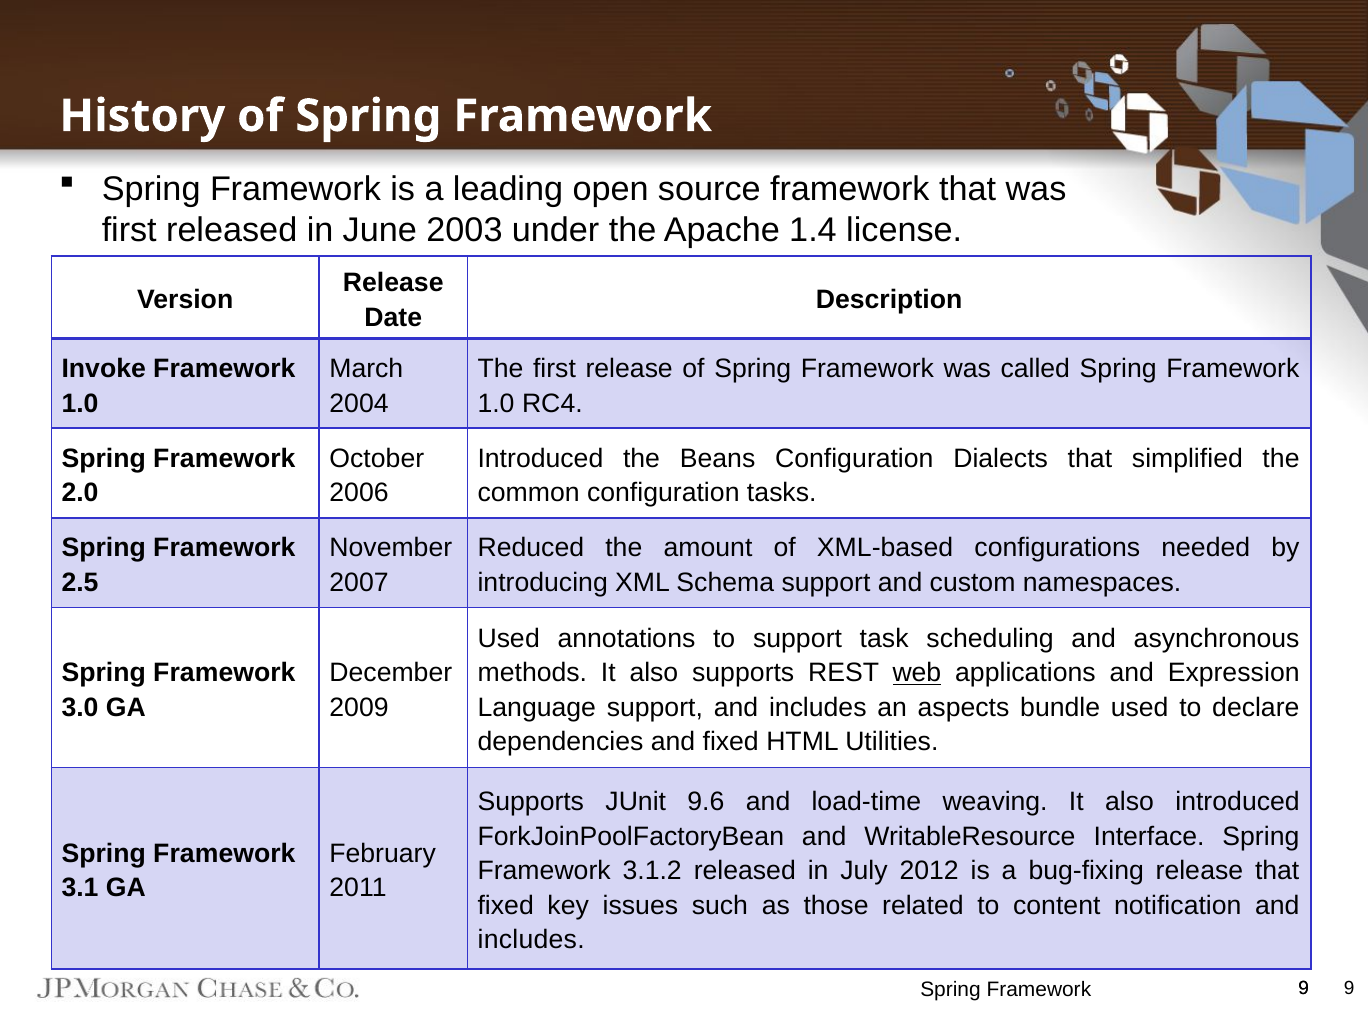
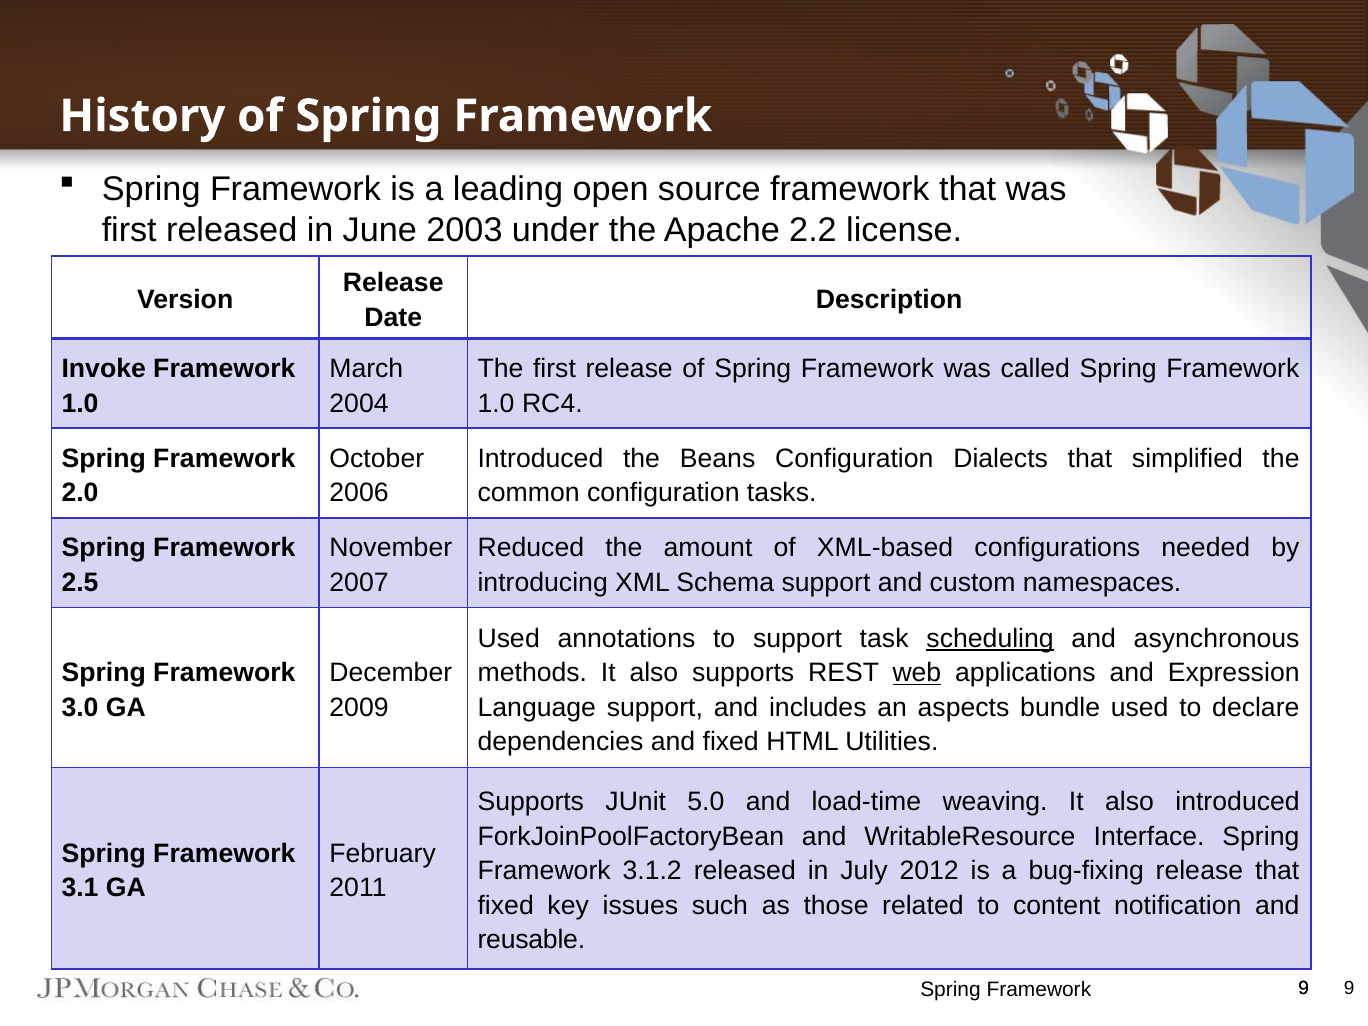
1.4: 1.4 -> 2.2
scheduling underline: none -> present
9.6: 9.6 -> 5.0
includes at (531, 940): includes -> reusable
